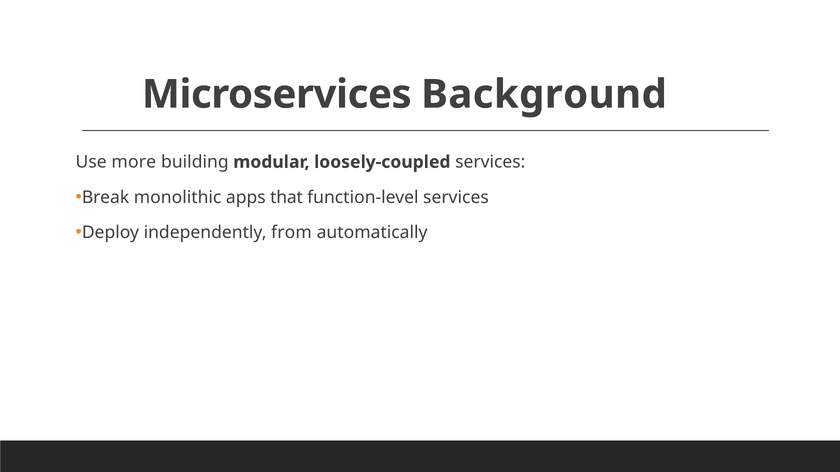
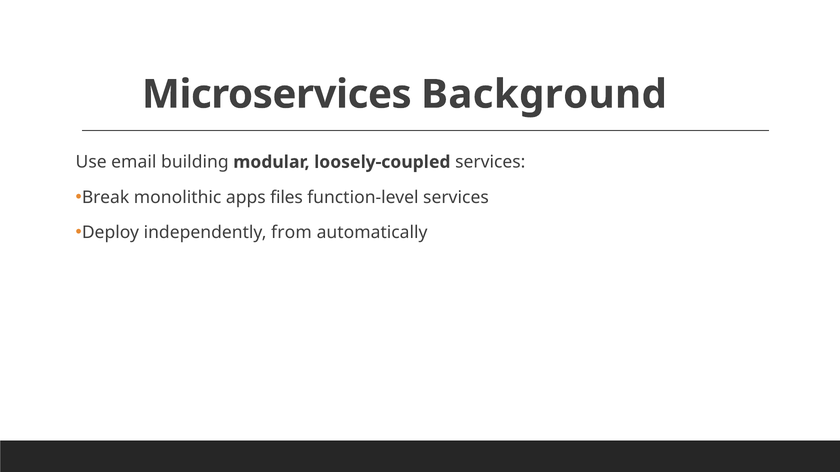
more: more -> email
that: that -> files
